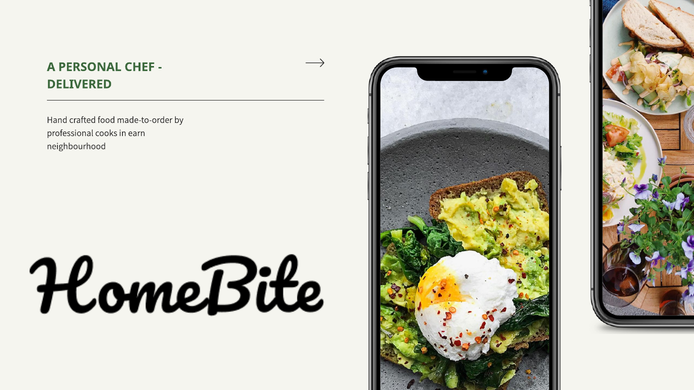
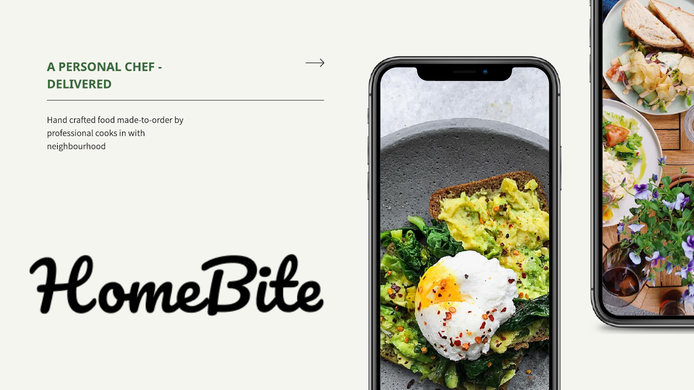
earn: earn -> with
